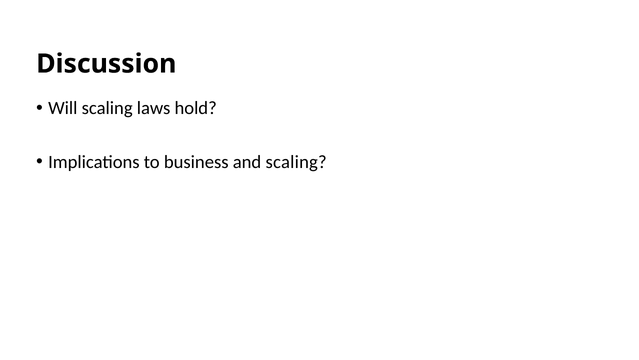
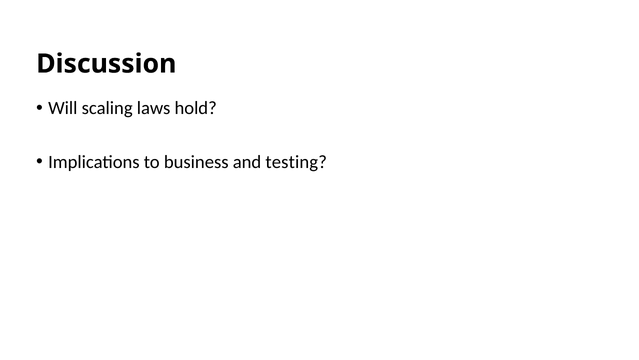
and scaling: scaling -> testing
